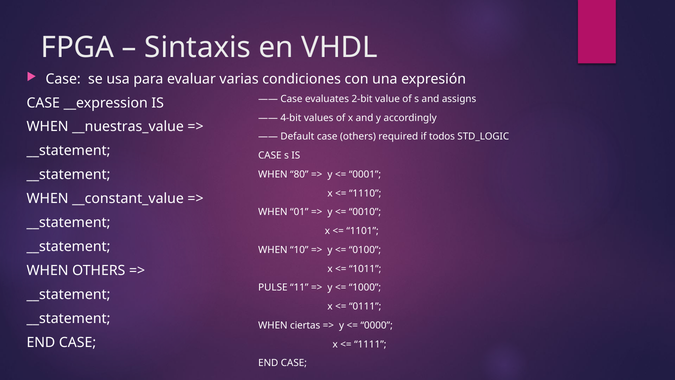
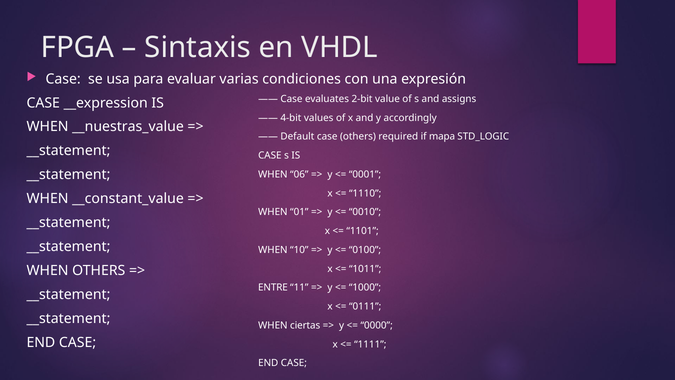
todos: todos -> mapa
80: 80 -> 06
PULSE: PULSE -> ENTRE
